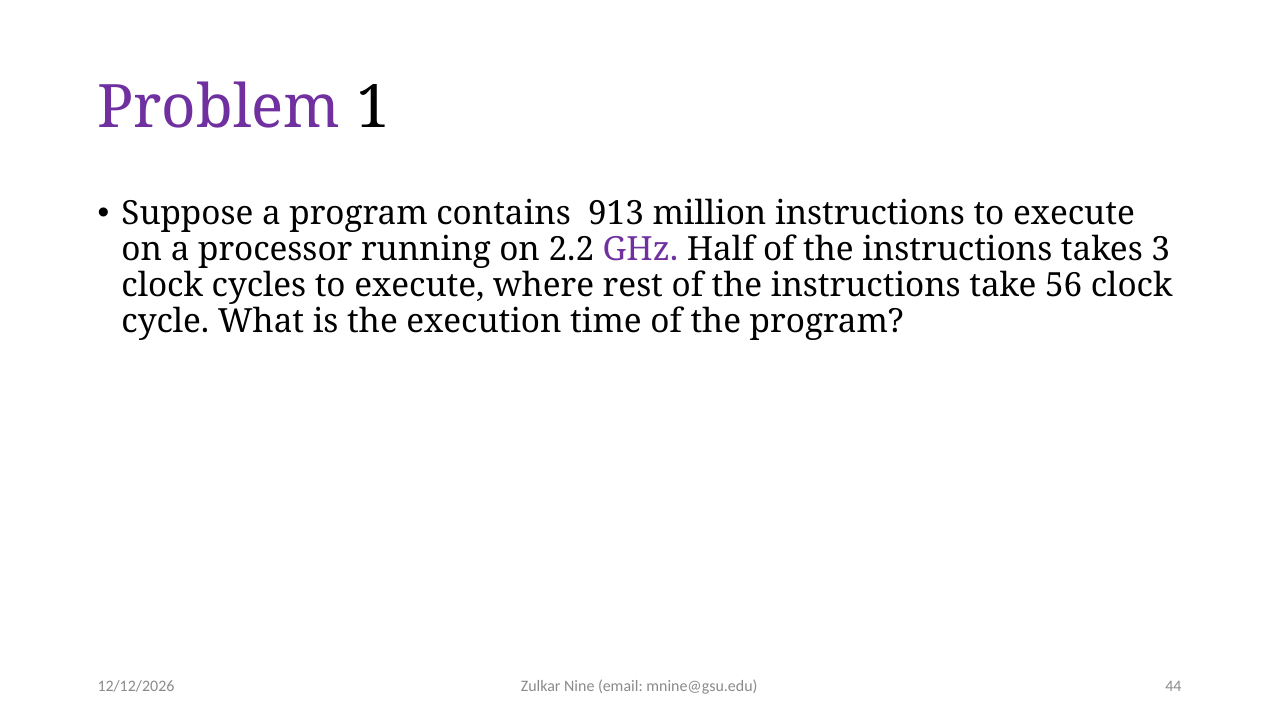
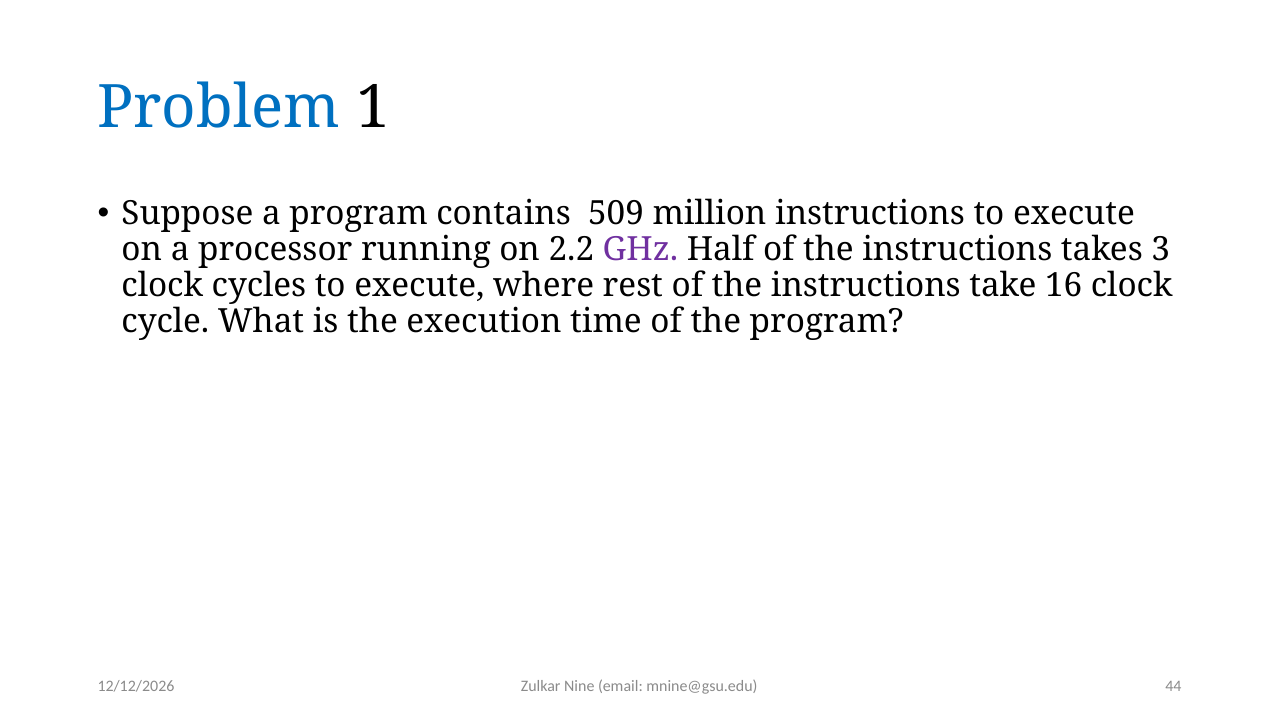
Problem colour: purple -> blue
913: 913 -> 509
56: 56 -> 16
